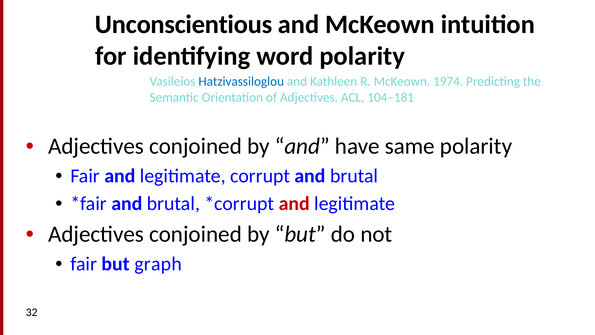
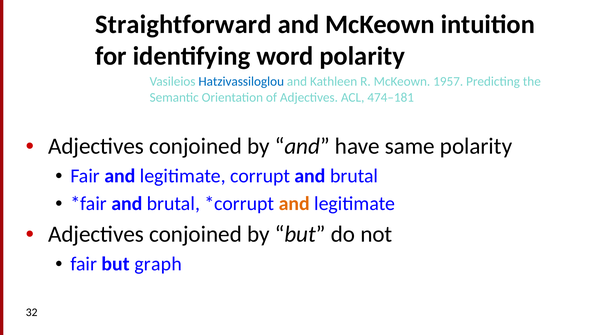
Unconscientious: Unconscientious -> Straightforward
1974: 1974 -> 1957
104–181: 104–181 -> 474–181
and at (294, 203) colour: red -> orange
